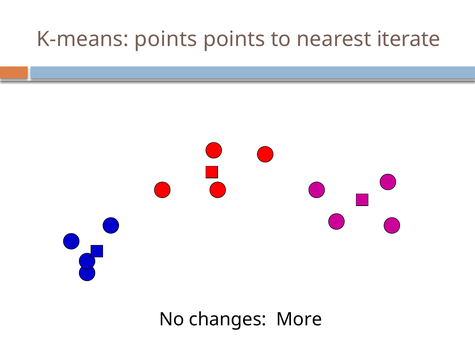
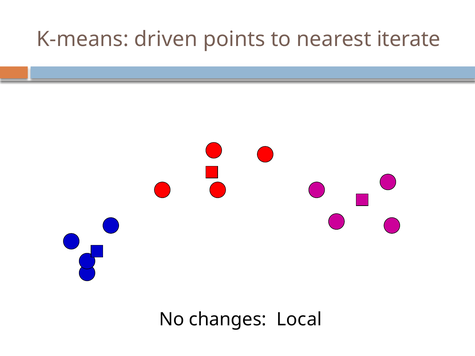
K-means points: points -> driven
More: More -> Local
